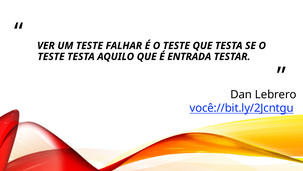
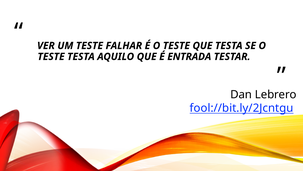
você://bit.ly/2Jcntgu: você://bit.ly/2Jcntgu -> fool://bit.ly/2Jcntgu
